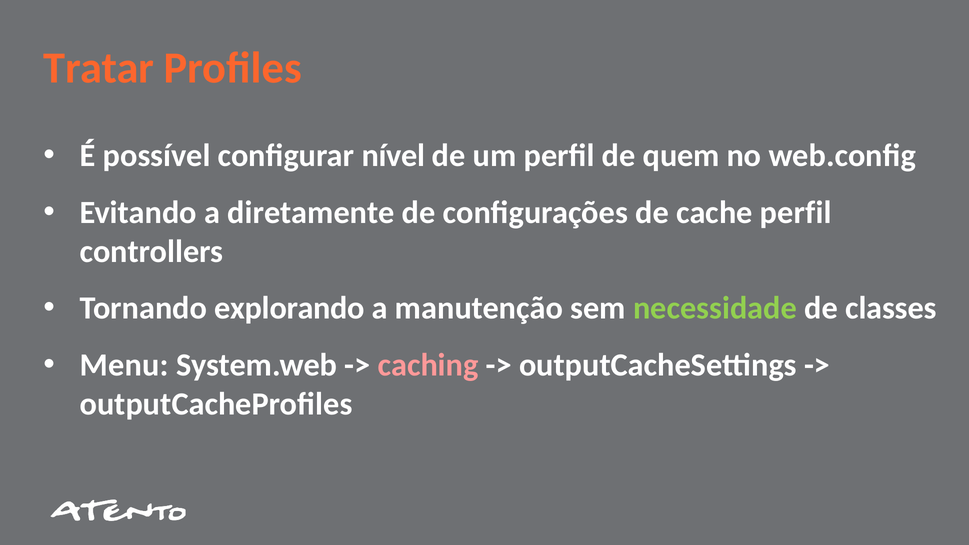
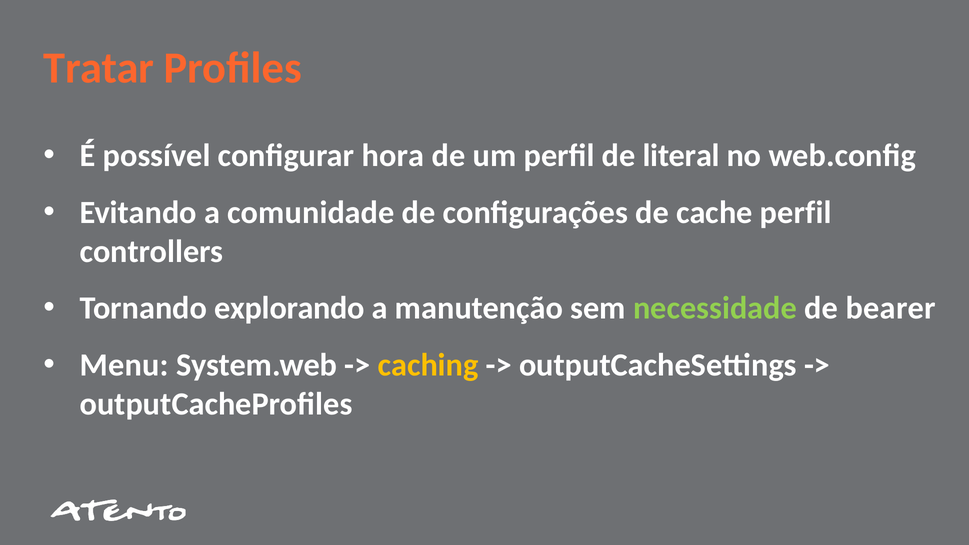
nível: nível -> hora
quem: quem -> literal
diretamente: diretamente -> comunidade
classes: classes -> bearer
caching colour: pink -> yellow
